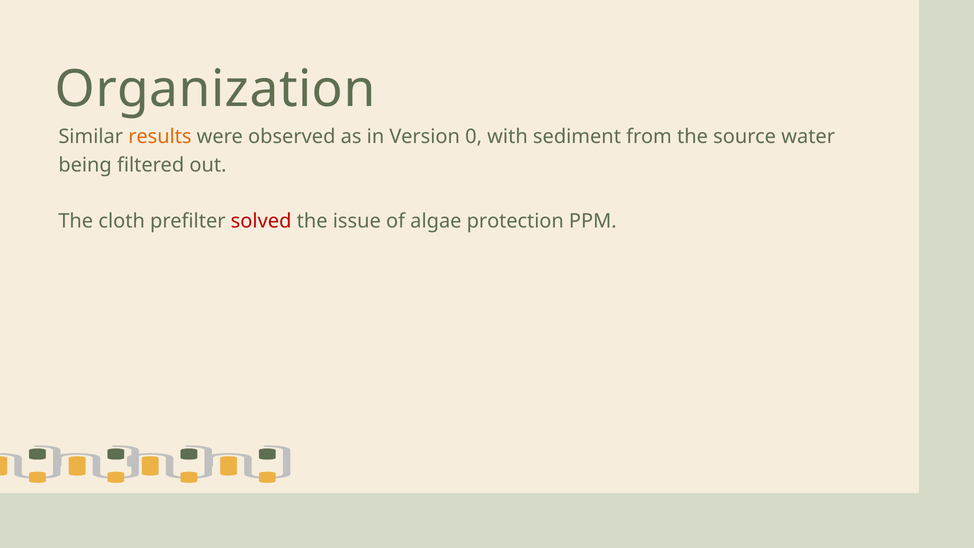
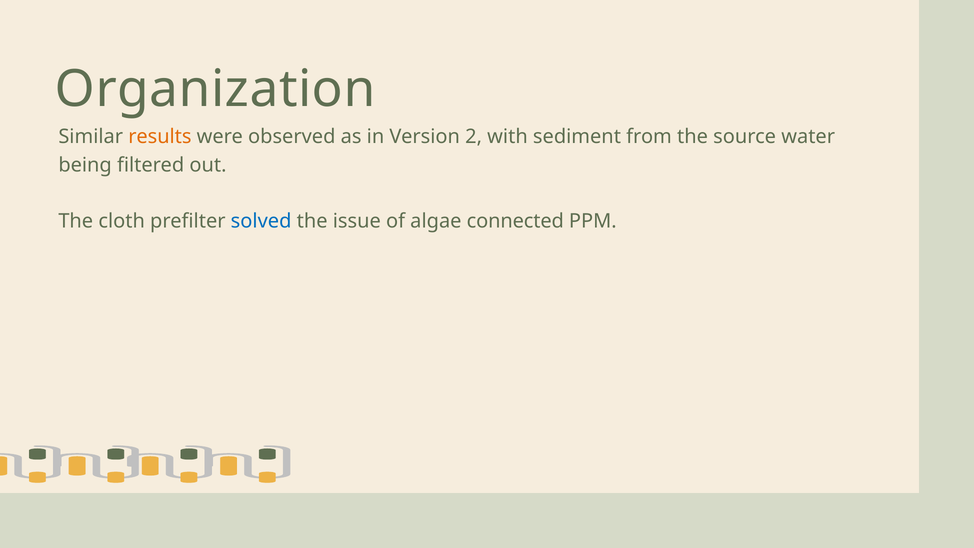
0: 0 -> 2
solved colour: red -> blue
protection: protection -> connected
